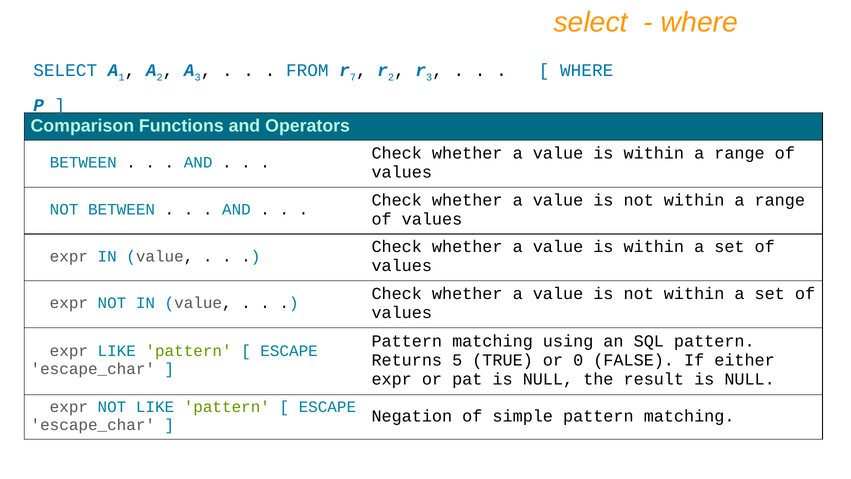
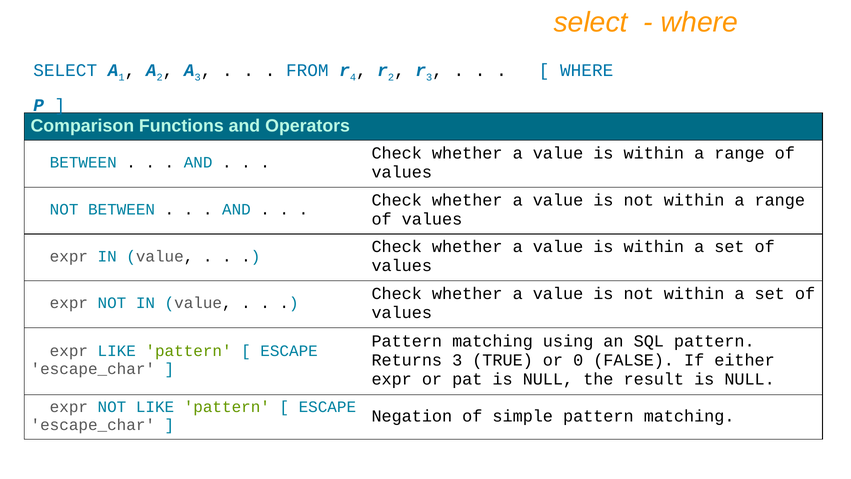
7: 7 -> 4
Returns 5: 5 -> 3
